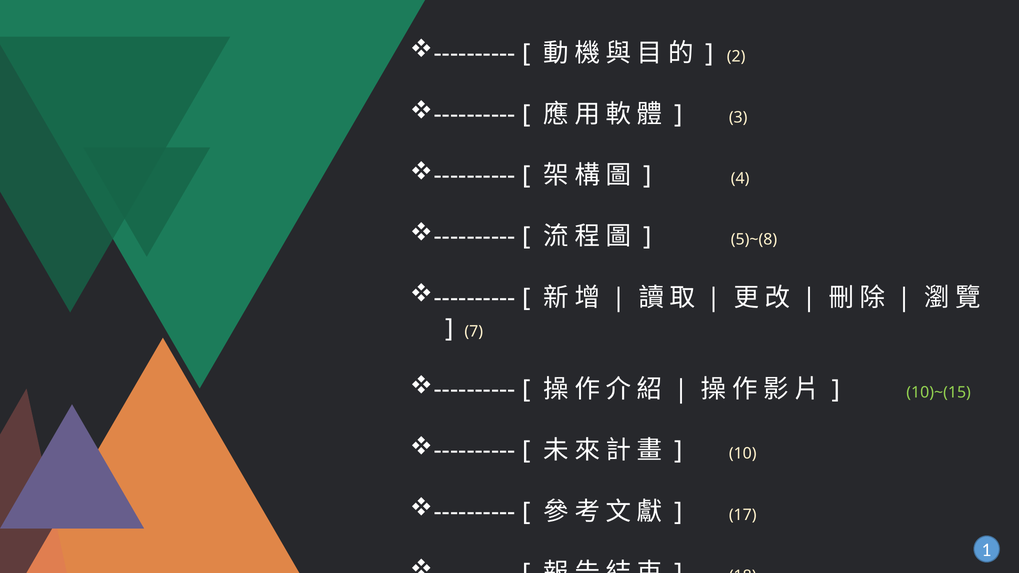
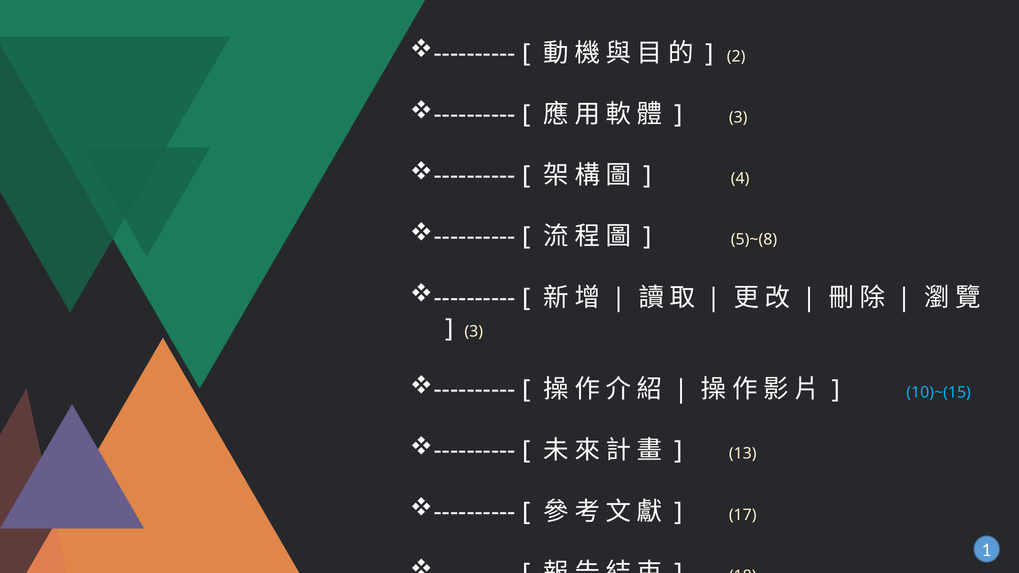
7 at (474, 332): 7 -> 3
10)~(15 colour: light green -> light blue
10: 10 -> 13
